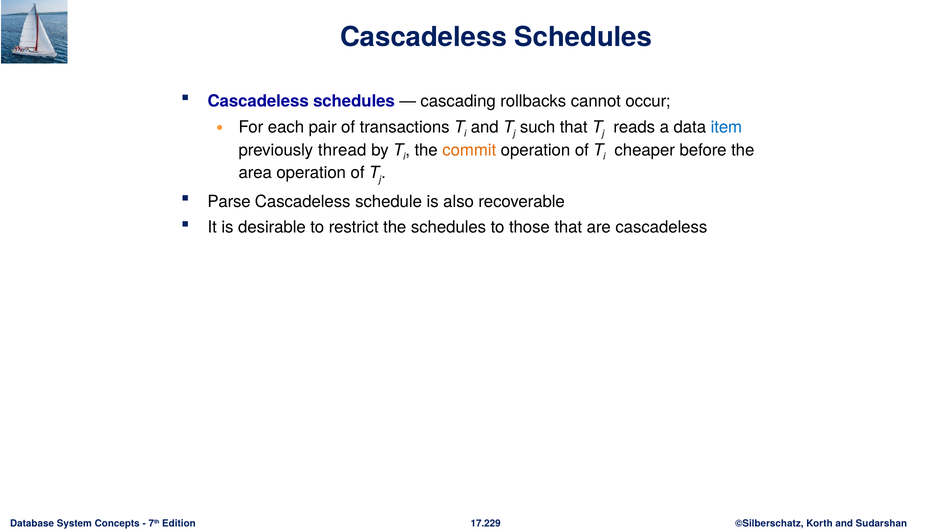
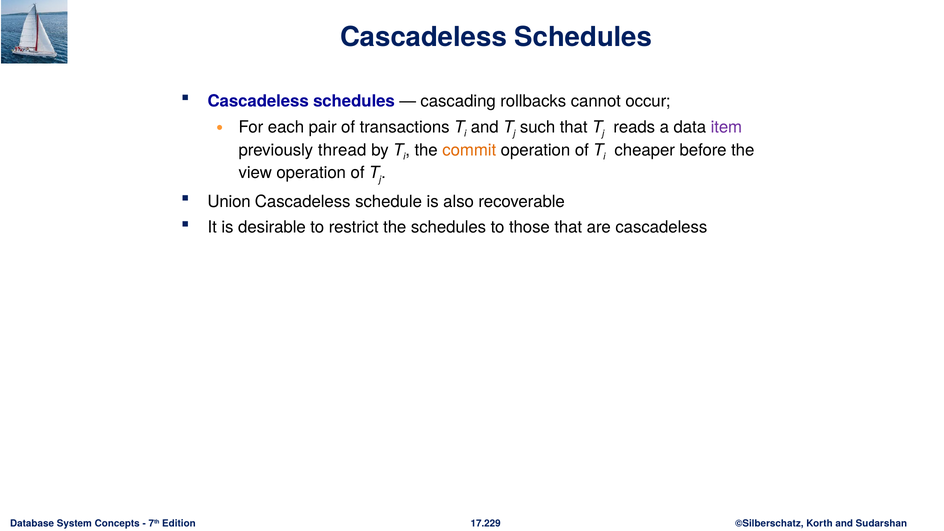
item colour: blue -> purple
area: area -> view
Parse: Parse -> Union
